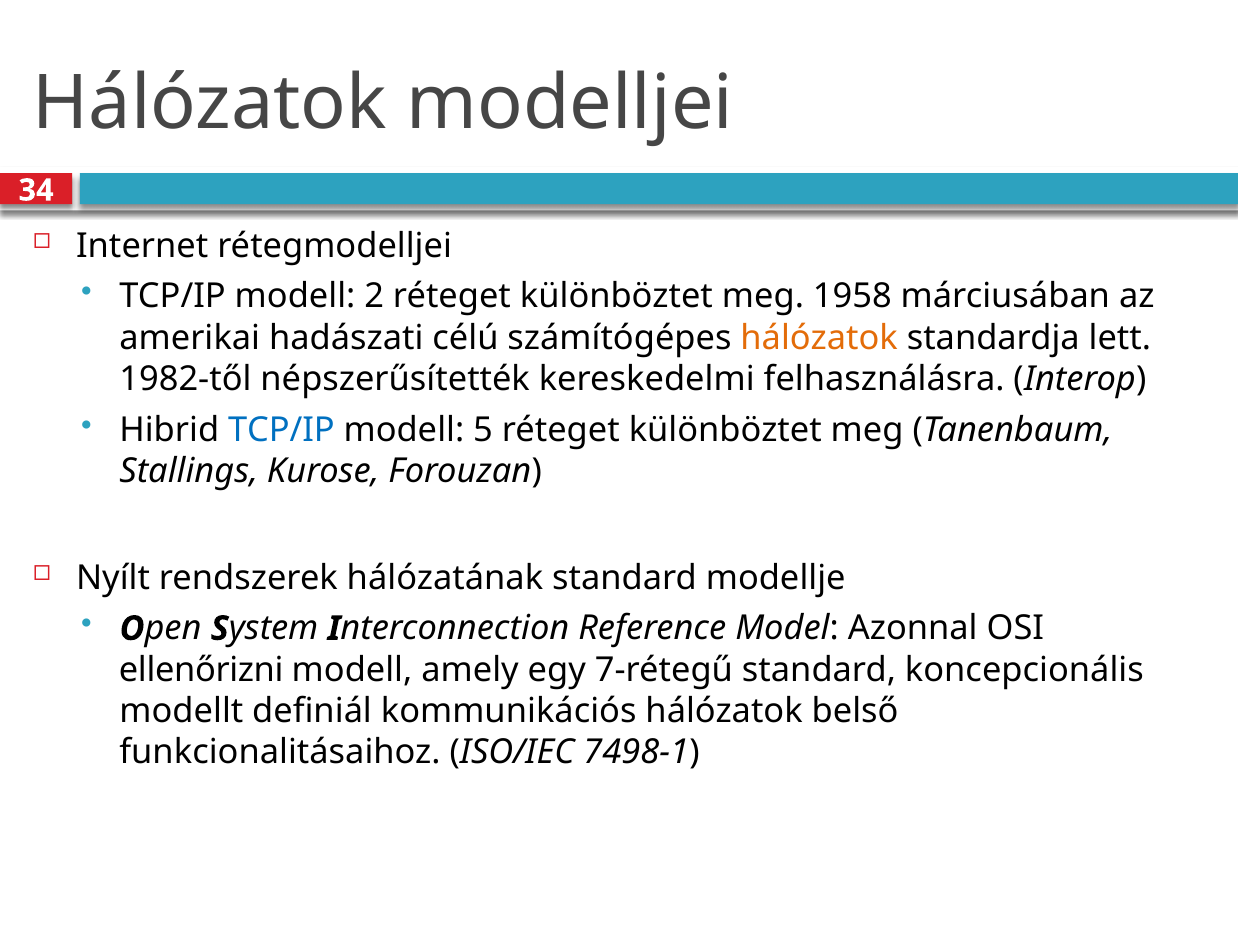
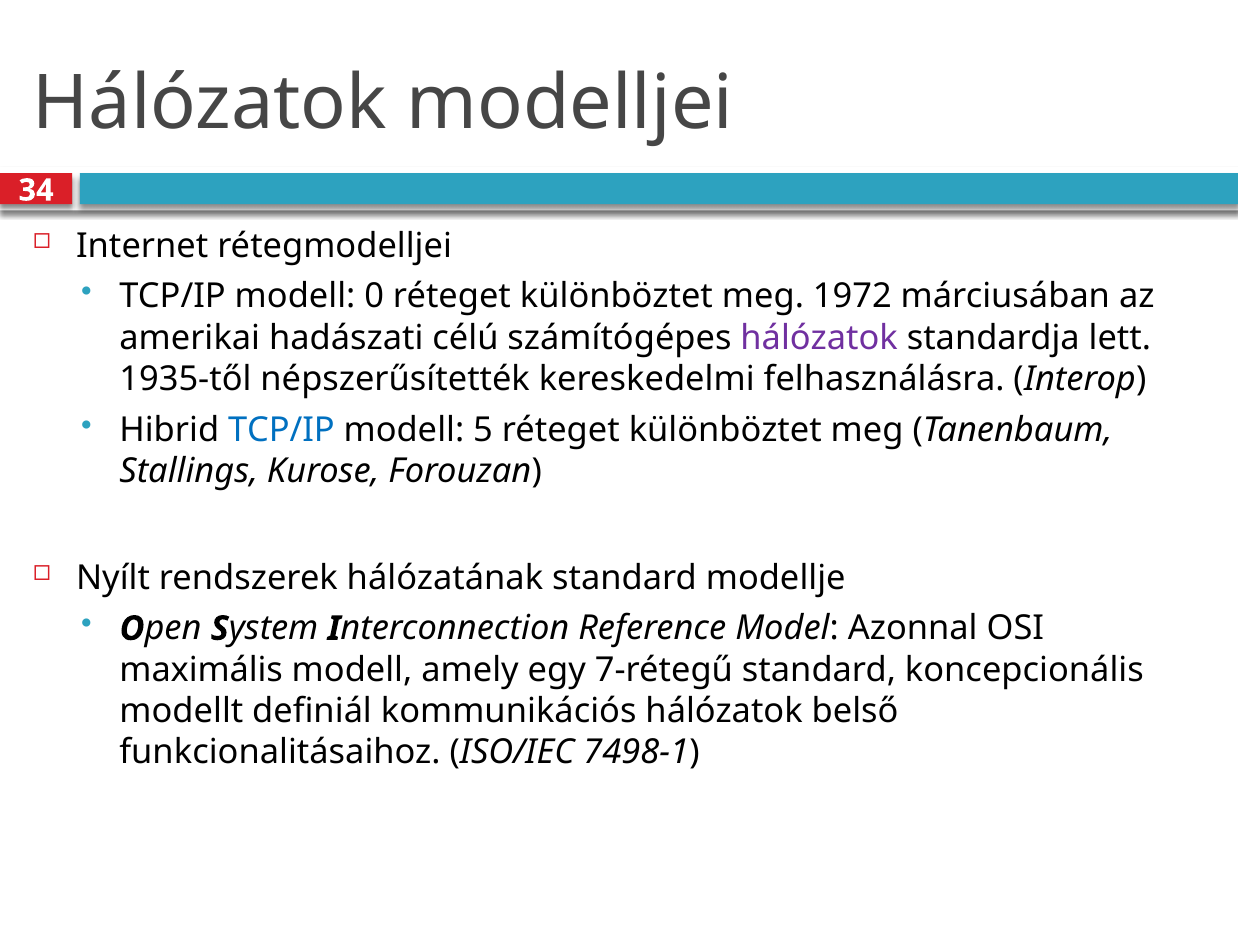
2: 2 -> 0
1958: 1958 -> 1972
hálózatok at (819, 338) colour: orange -> purple
1982-től: 1982-től -> 1935-től
ellenőrizni: ellenőrizni -> maximális
